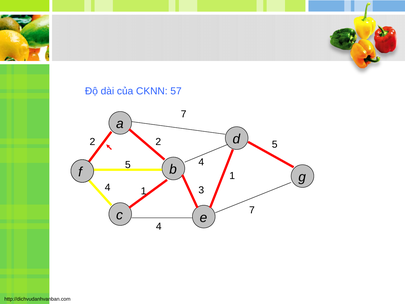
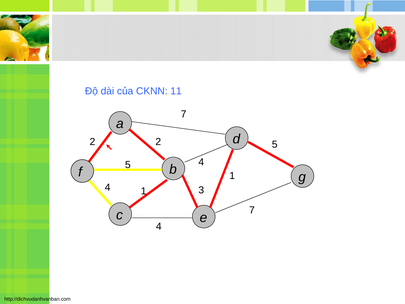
57: 57 -> 11
